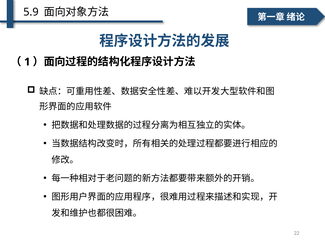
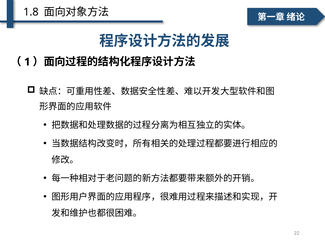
5.9: 5.9 -> 1.8
